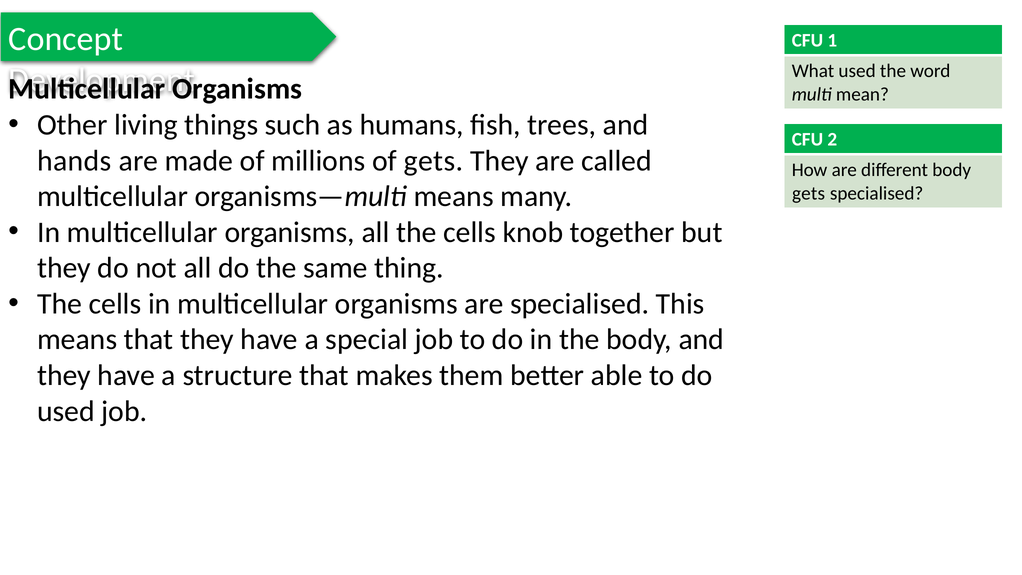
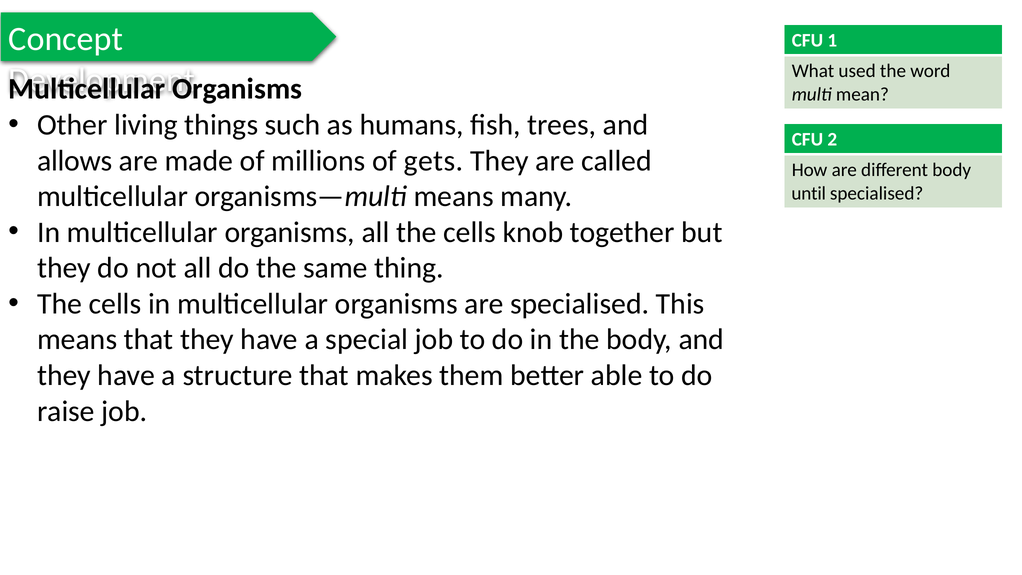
hands: hands -> allows
gets at (809, 193): gets -> until
used at (66, 411): used -> raise
